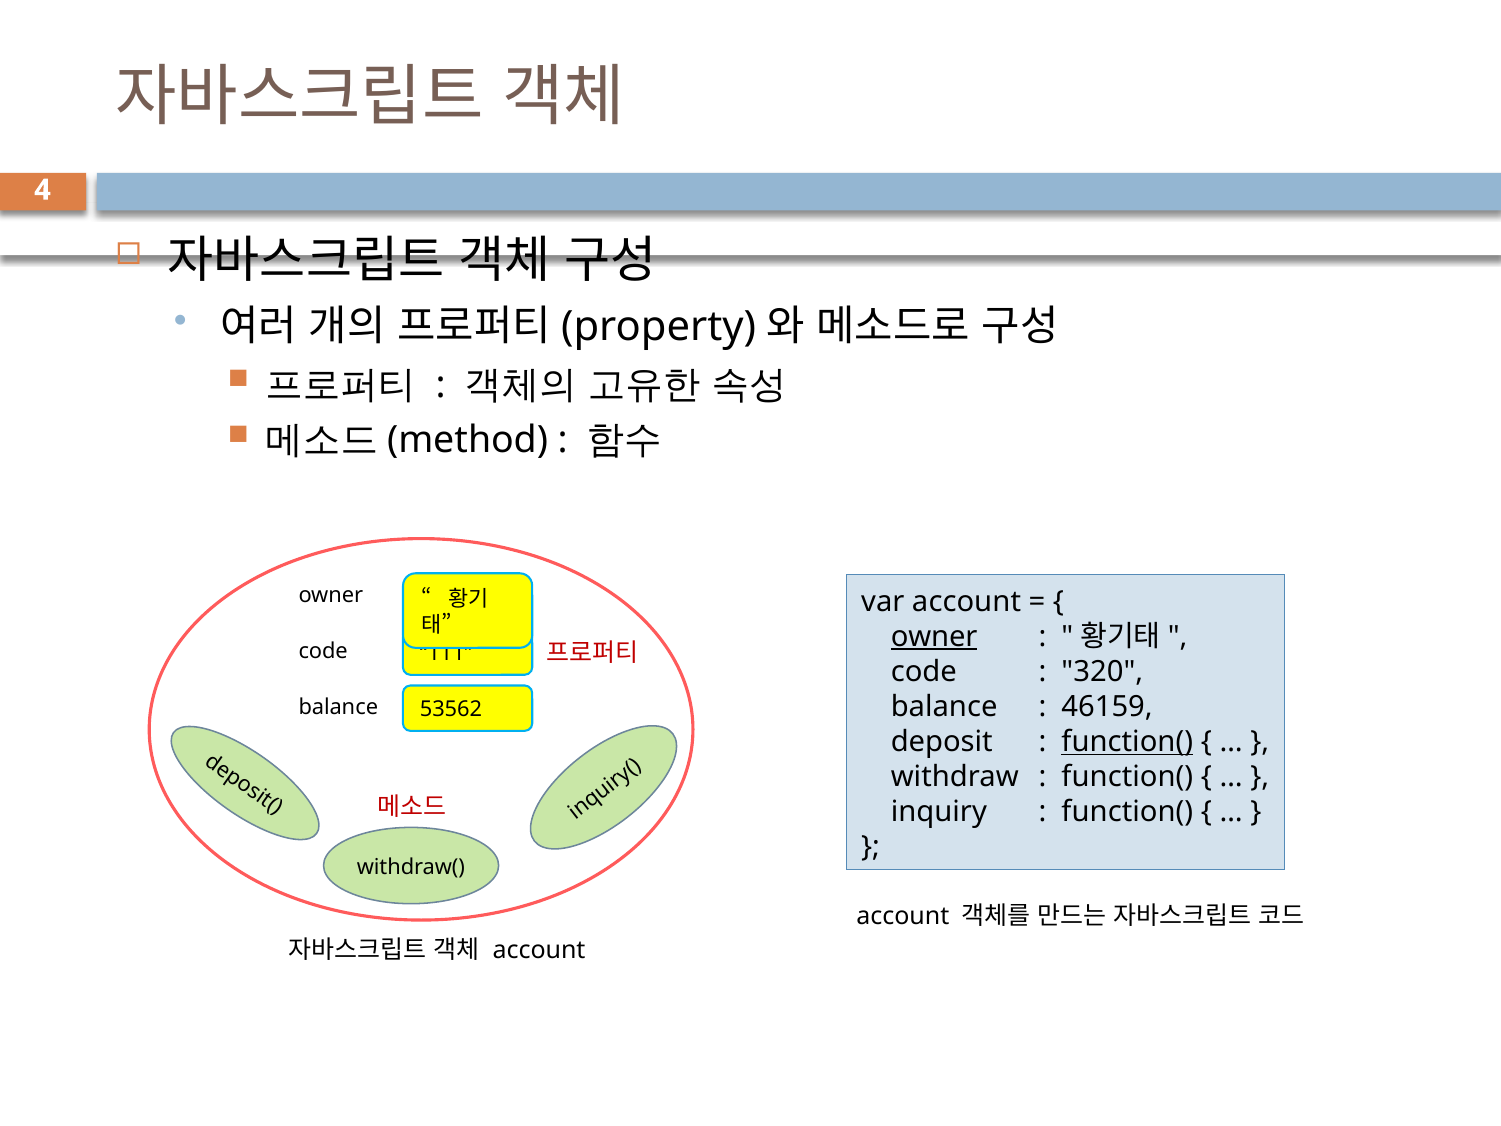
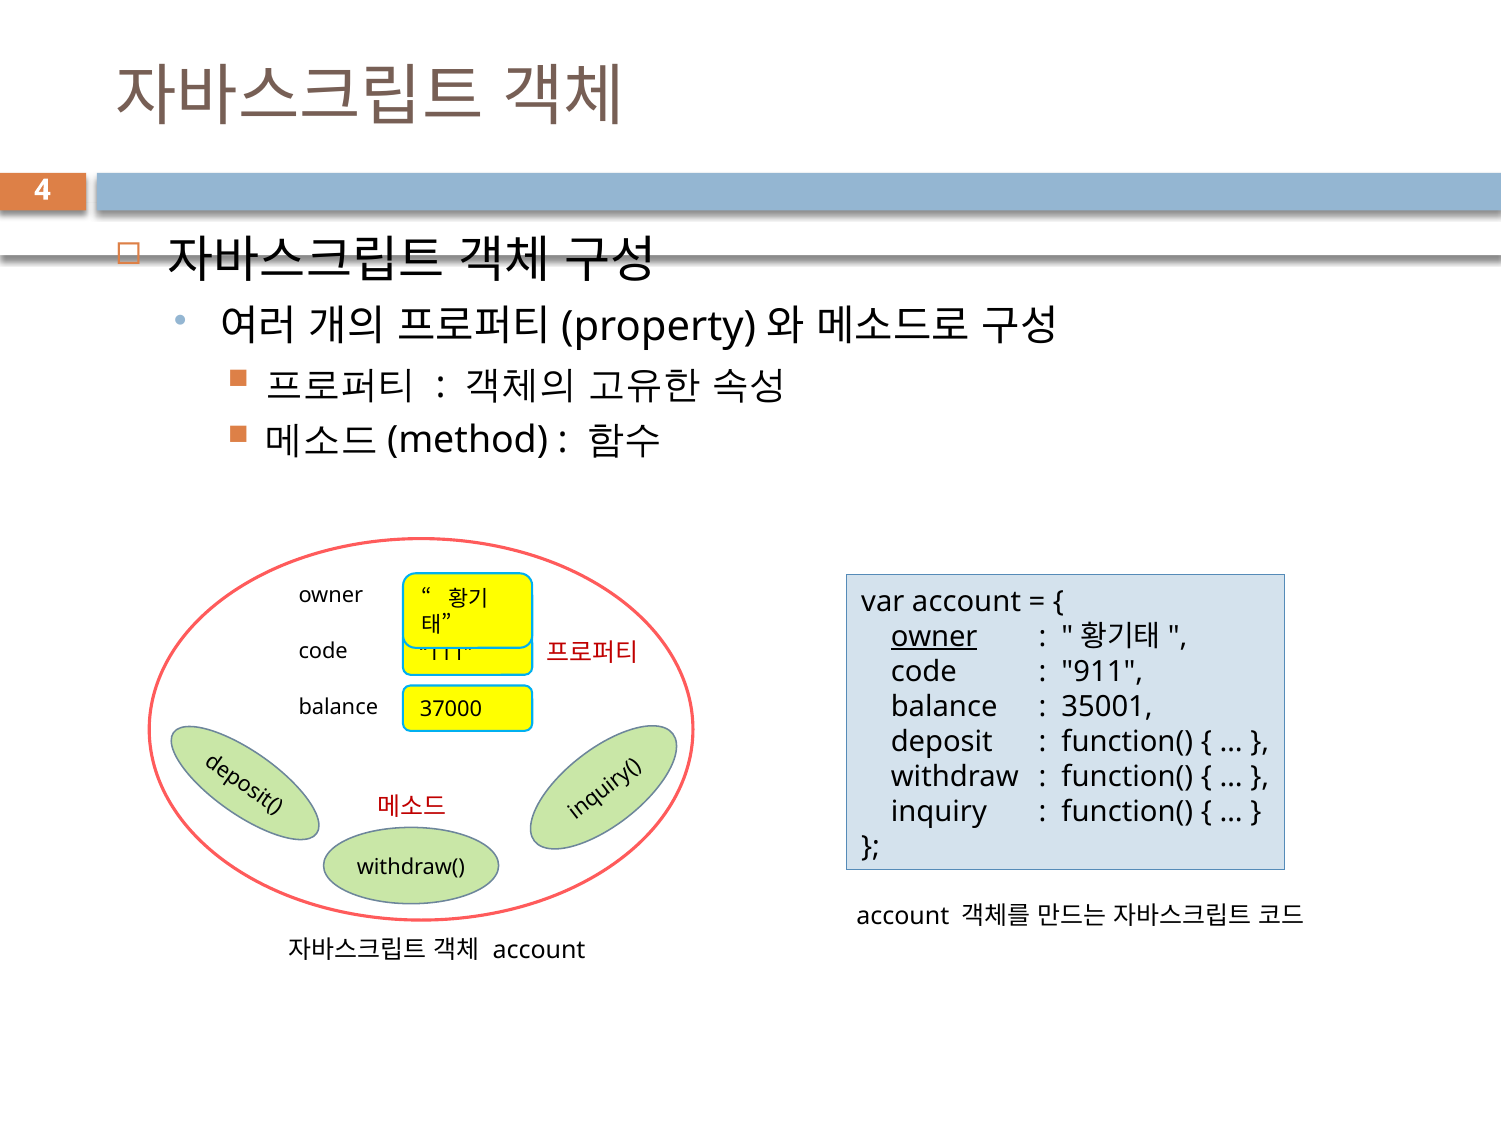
320: 320 -> 911
46159: 46159 -> 35001
53562: 53562 -> 37000
function( at (1127, 742) underline: present -> none
